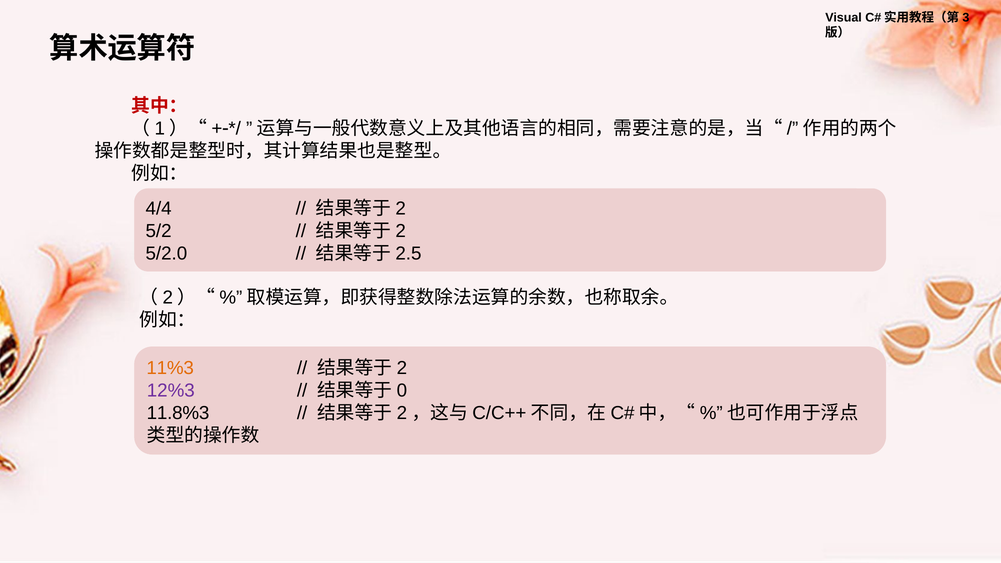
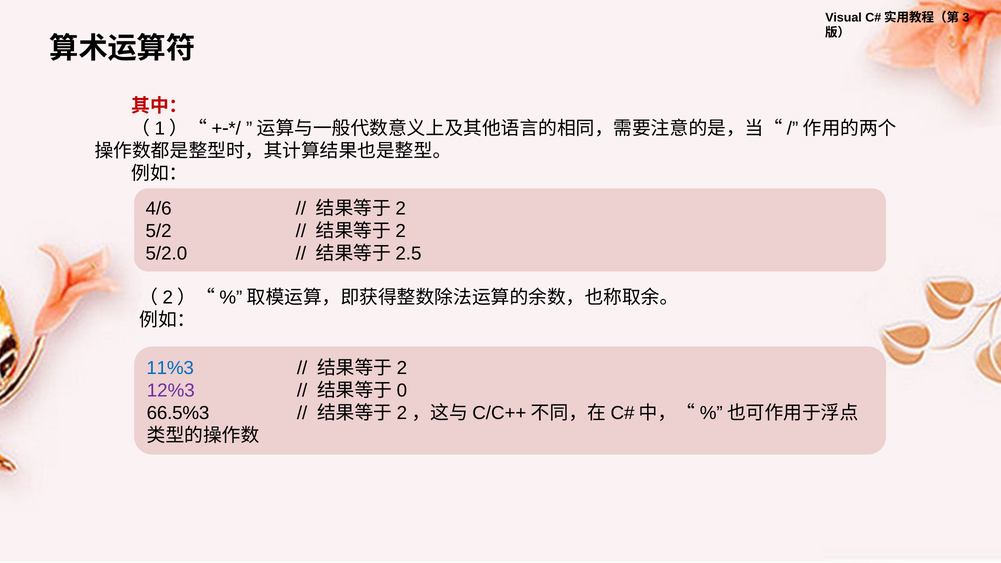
4/4: 4/4 -> 4/6
11%3 colour: orange -> blue
11.8%3: 11.8%3 -> 66.5%3
